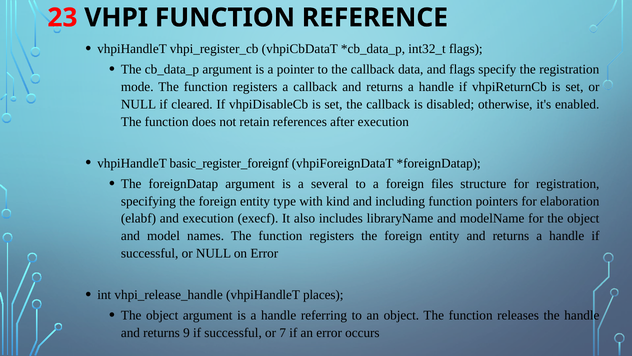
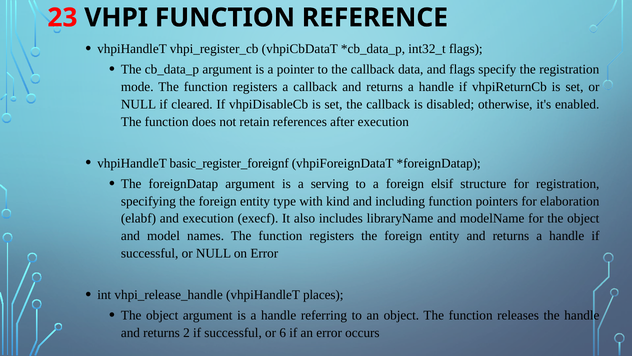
several: several -> serving
files: files -> elsif
9: 9 -> 2
7: 7 -> 6
